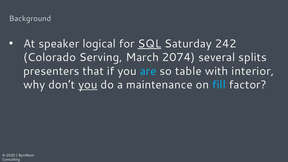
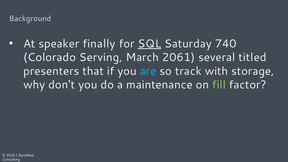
logical: logical -> finally
242: 242 -> 740
2074: 2074 -> 2061
splits: splits -> titled
table: table -> track
interior: interior -> storage
you at (88, 85) underline: present -> none
fill colour: light blue -> light green
